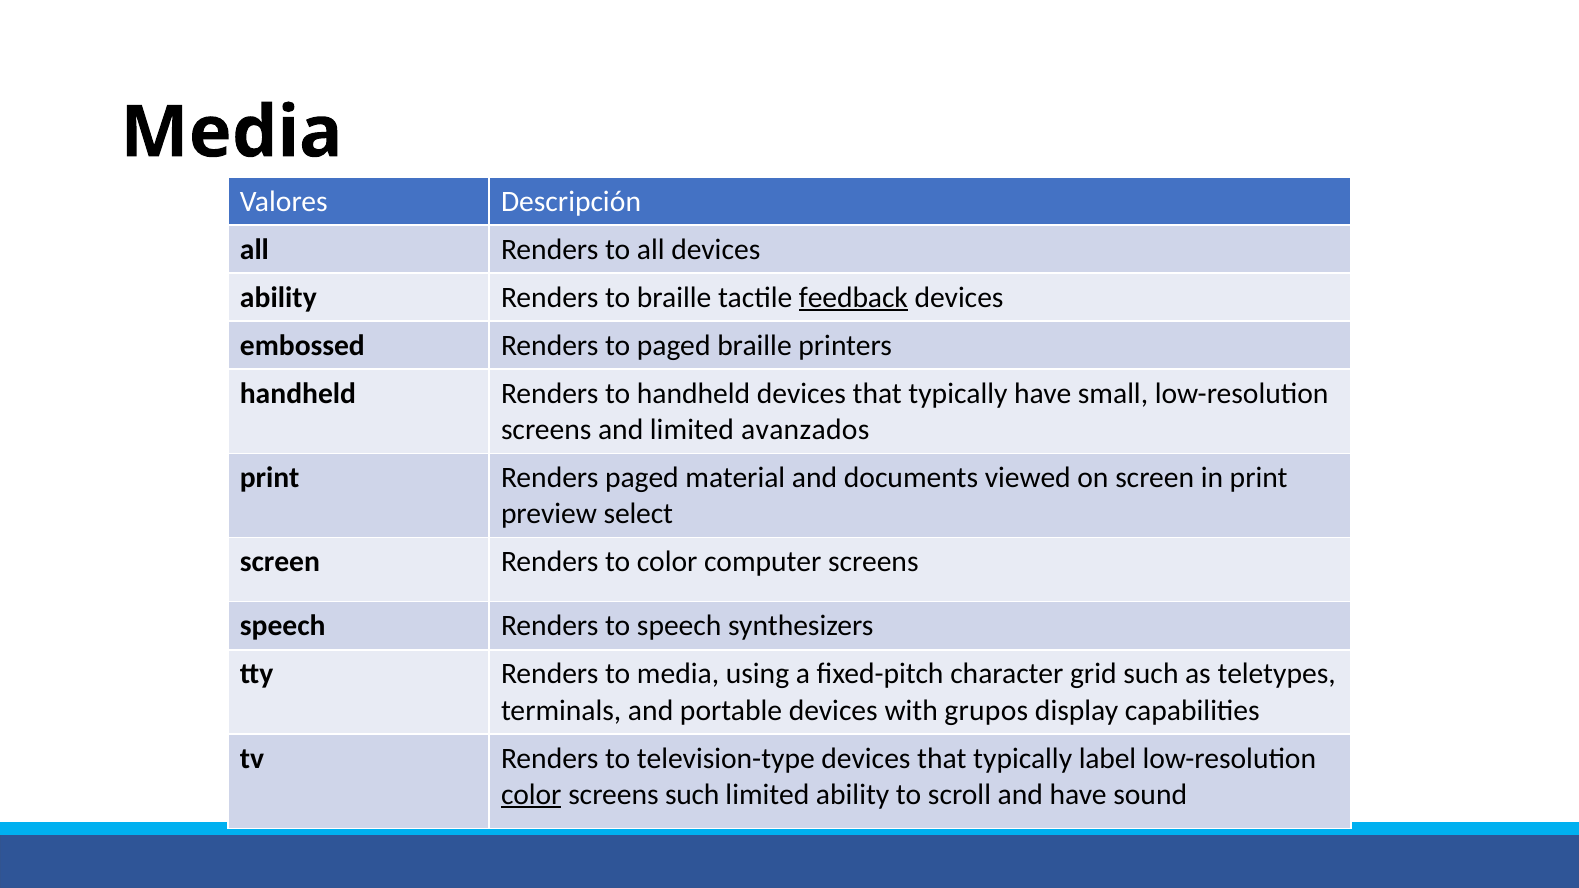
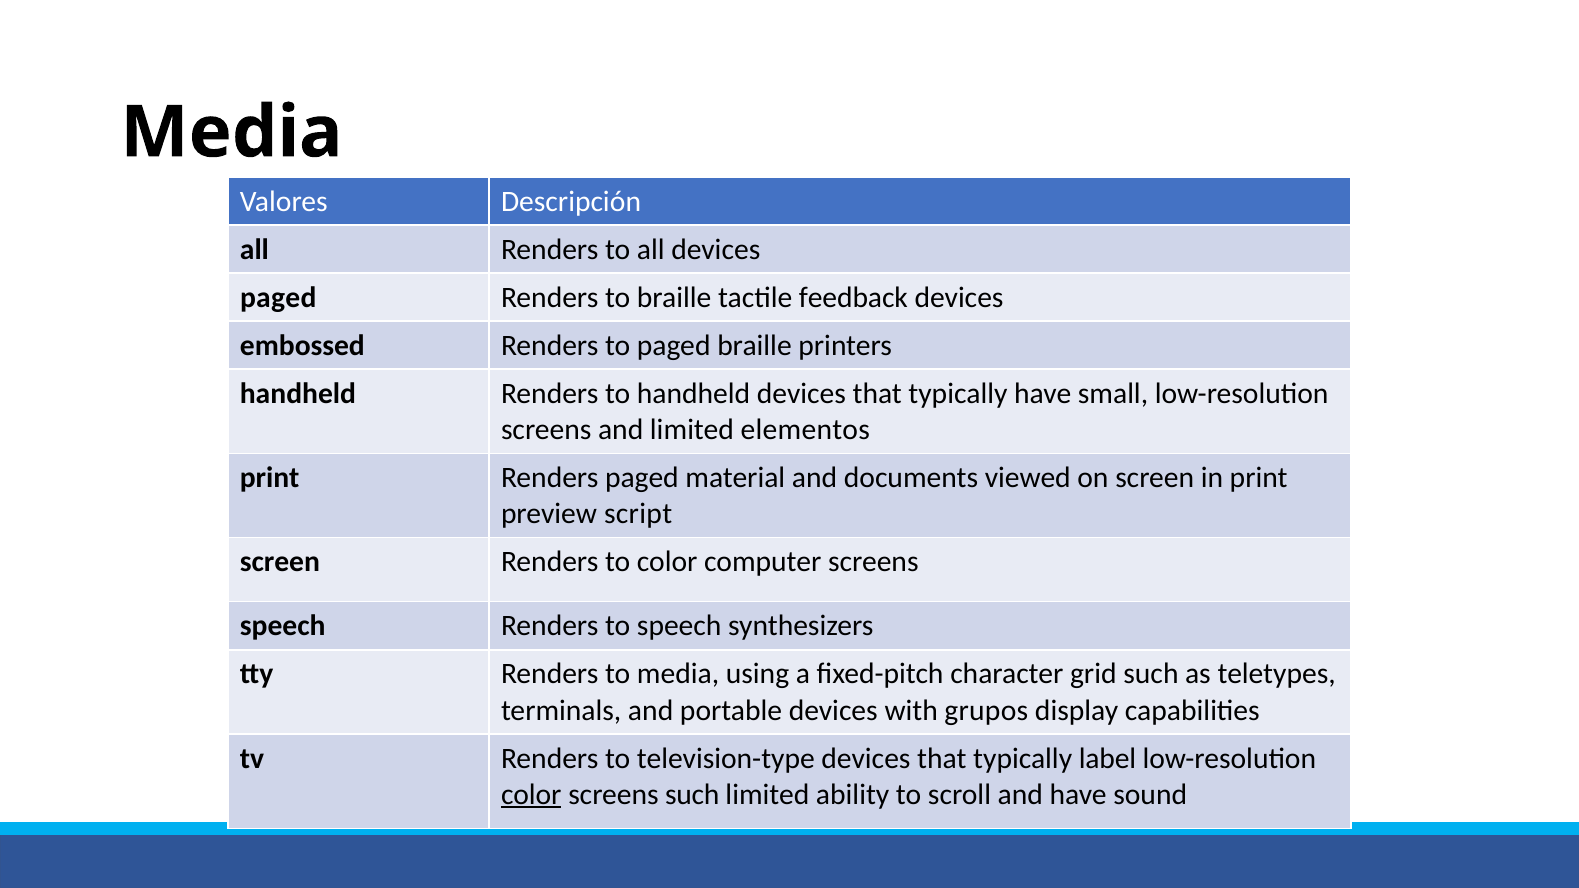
ability at (278, 298): ability -> paged
feedback underline: present -> none
avanzados: avanzados -> elementos
select: select -> script
